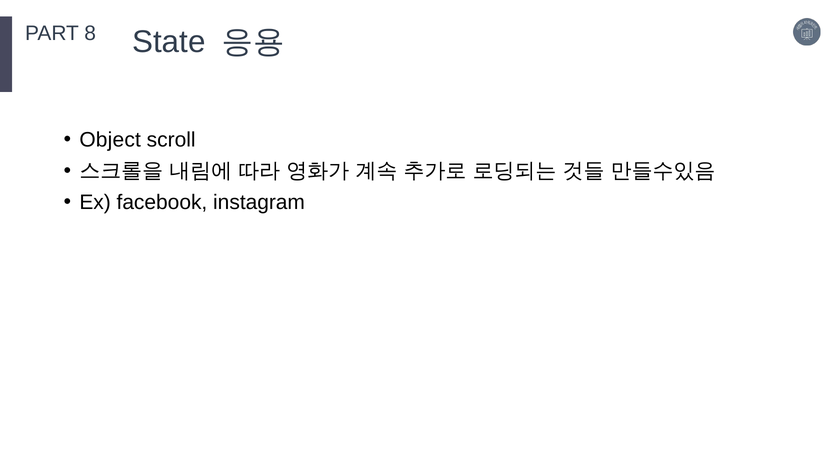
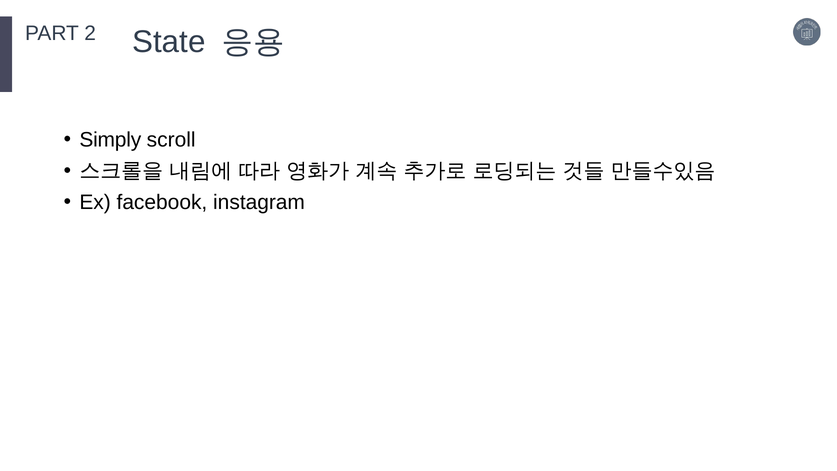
8: 8 -> 2
Object: Object -> Simply
